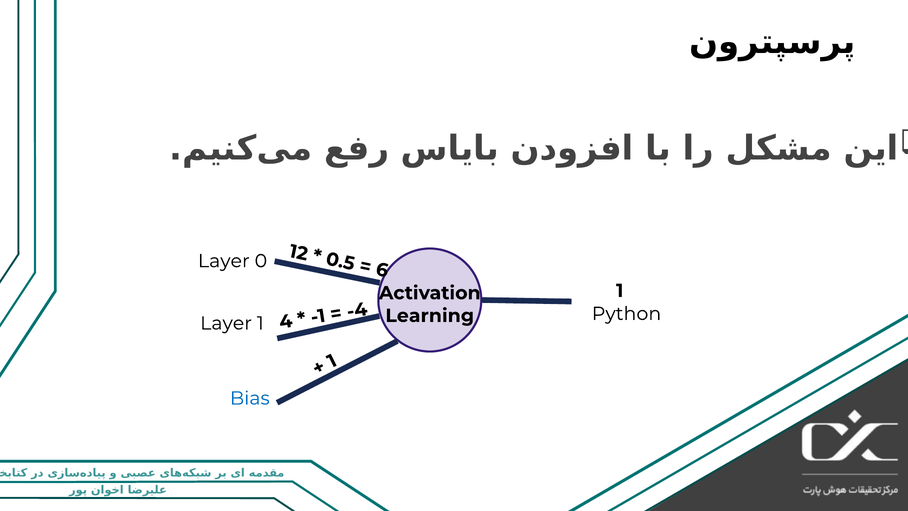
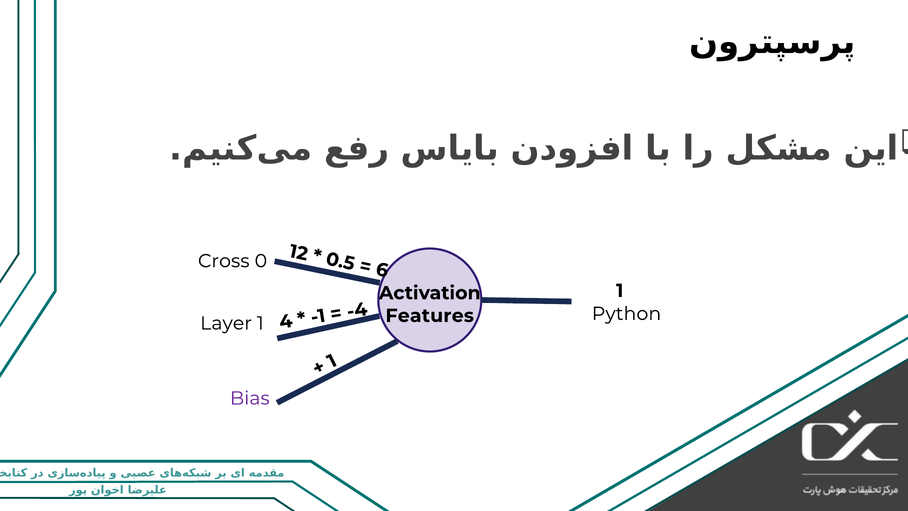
Layer at (224, 261): Layer -> Cross
Learning: Learning -> Features
Bias colour: blue -> purple
